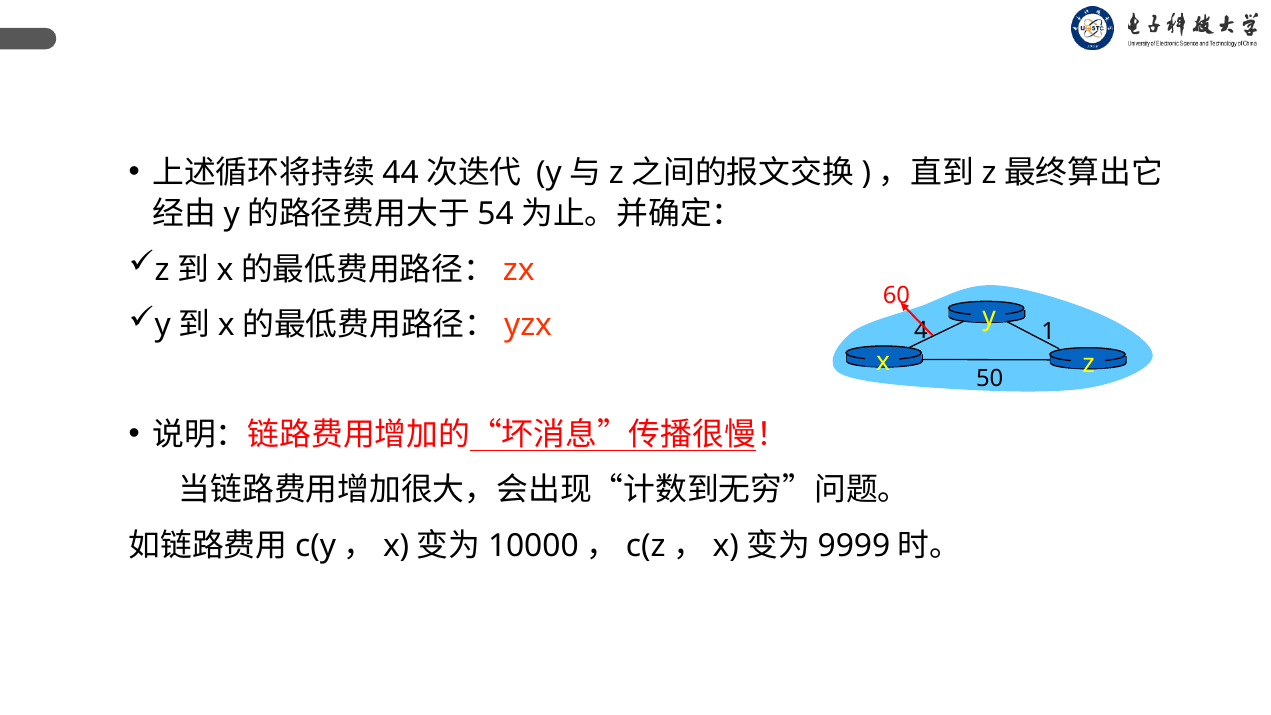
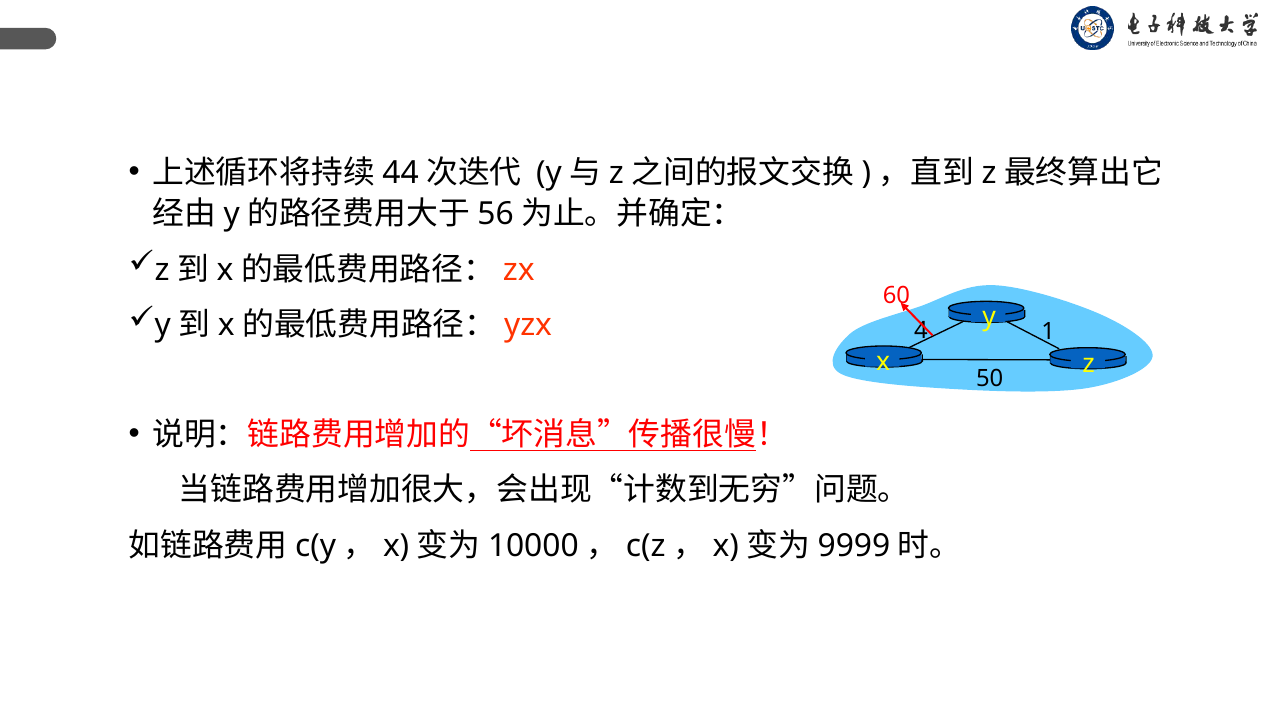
54: 54 -> 56
